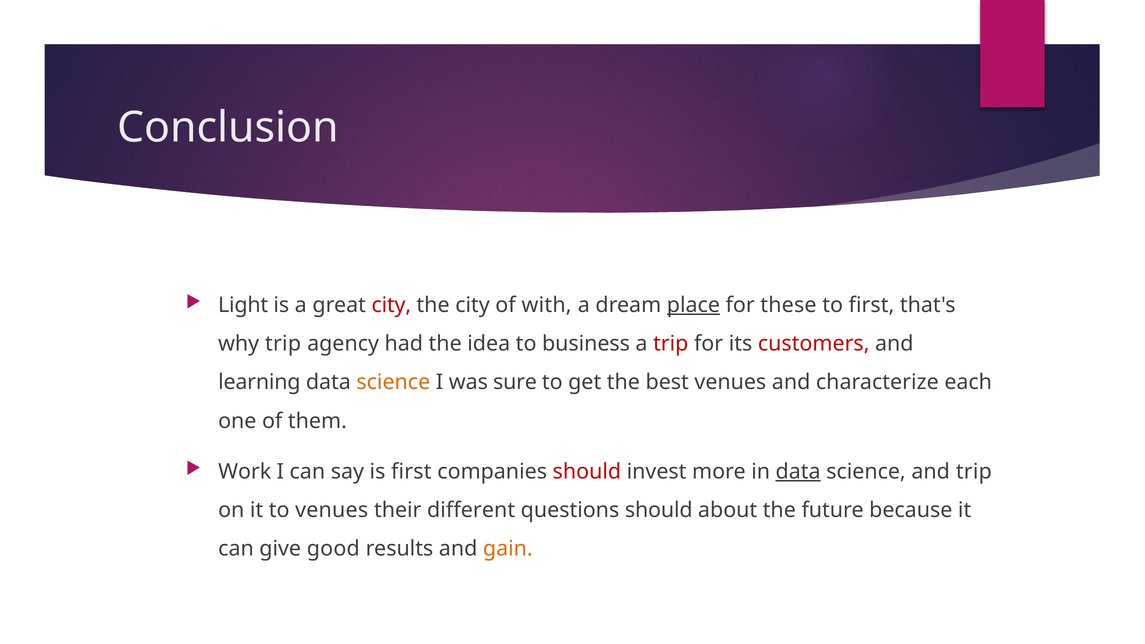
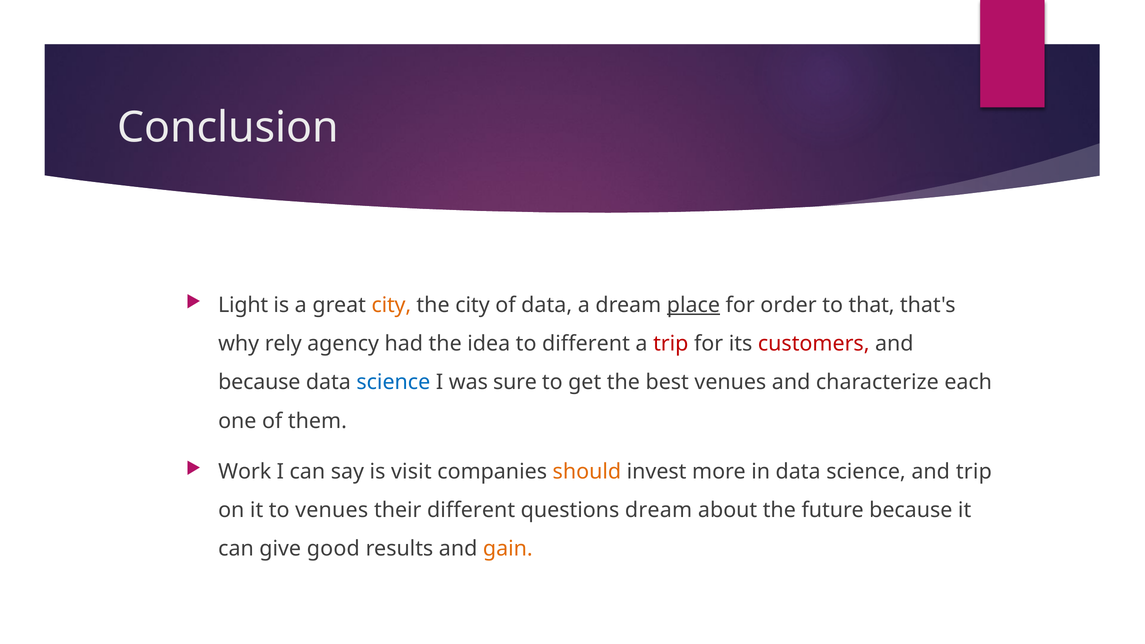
city at (391, 305) colour: red -> orange
of with: with -> data
these: these -> order
to first: first -> that
why trip: trip -> rely
to business: business -> different
learning at (259, 382): learning -> because
science at (393, 382) colour: orange -> blue
is first: first -> visit
should at (587, 472) colour: red -> orange
data at (798, 472) underline: present -> none
questions should: should -> dream
